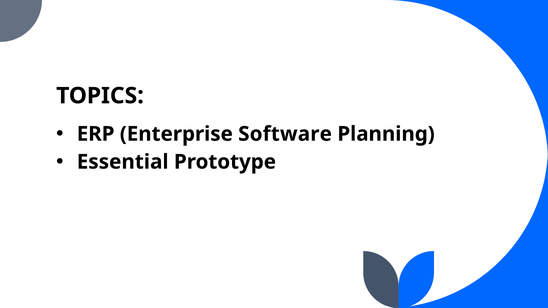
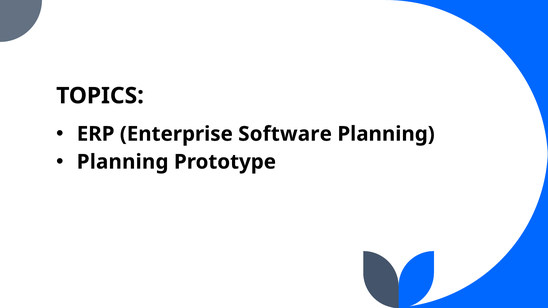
Essential at (123, 162): Essential -> Planning
